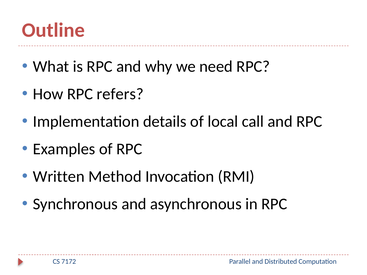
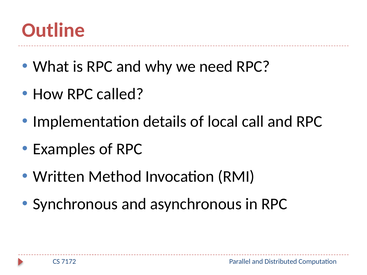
refers: refers -> called
